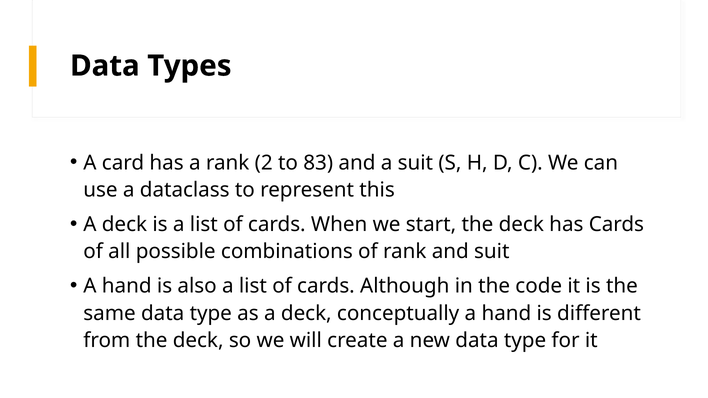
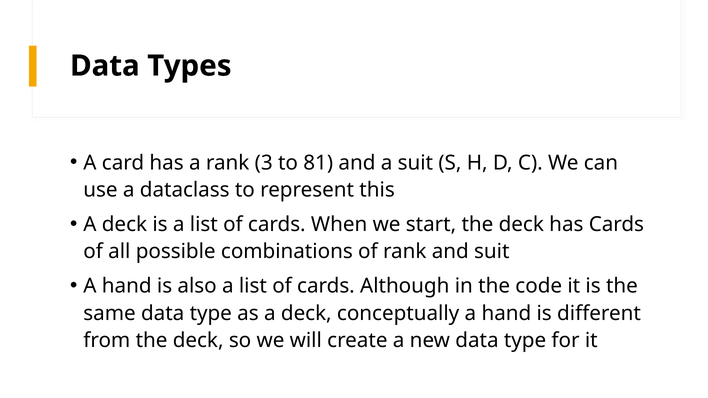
2: 2 -> 3
83: 83 -> 81
